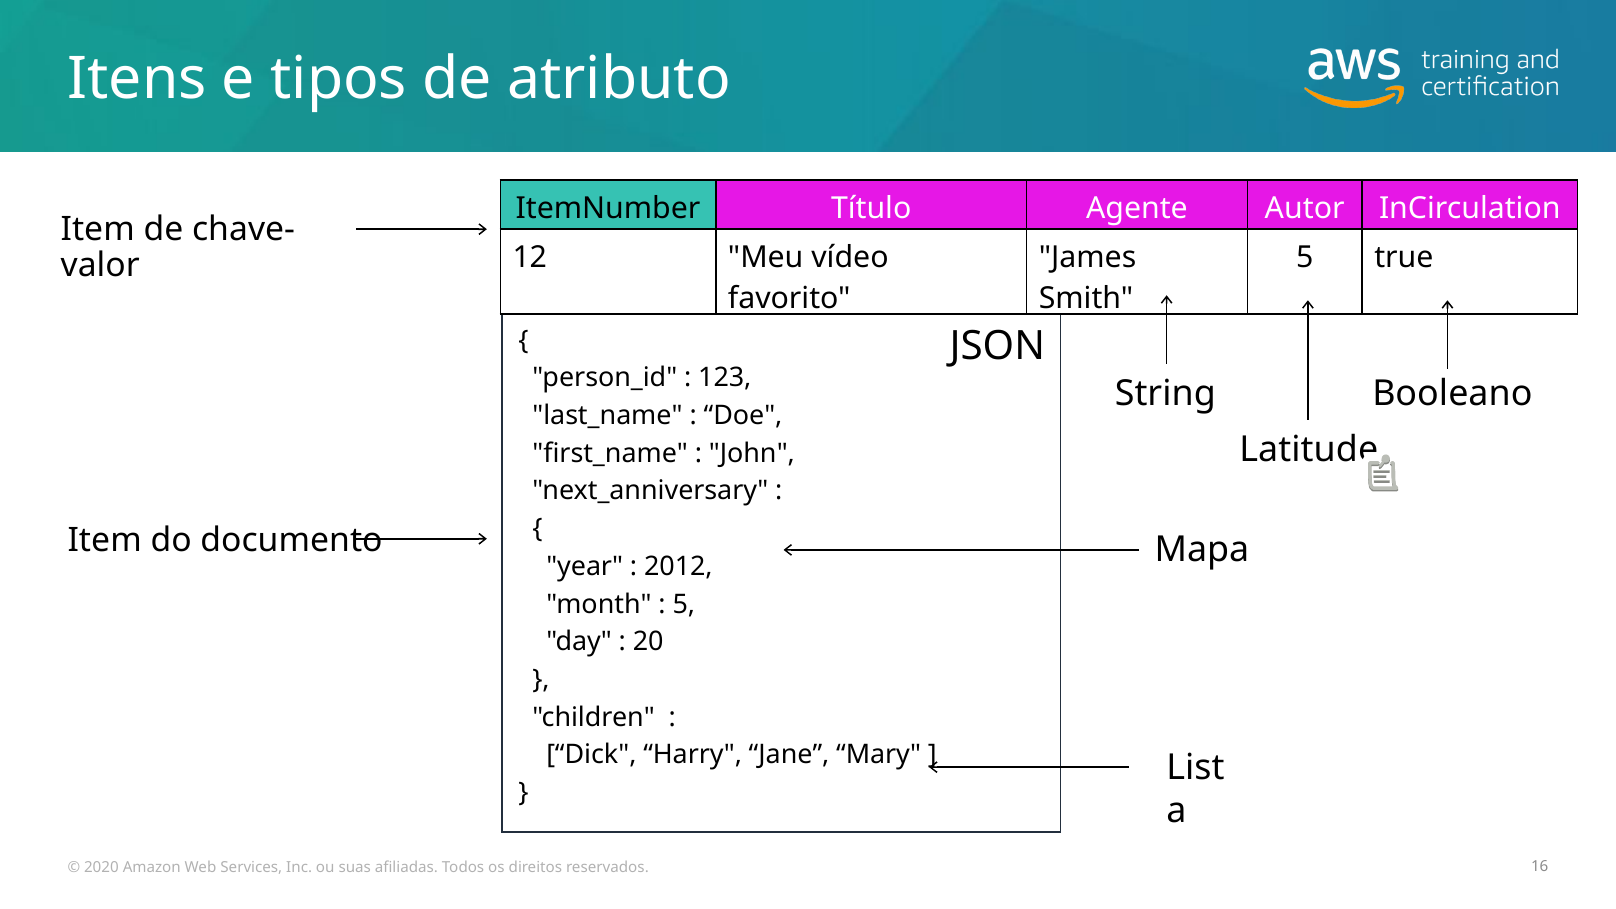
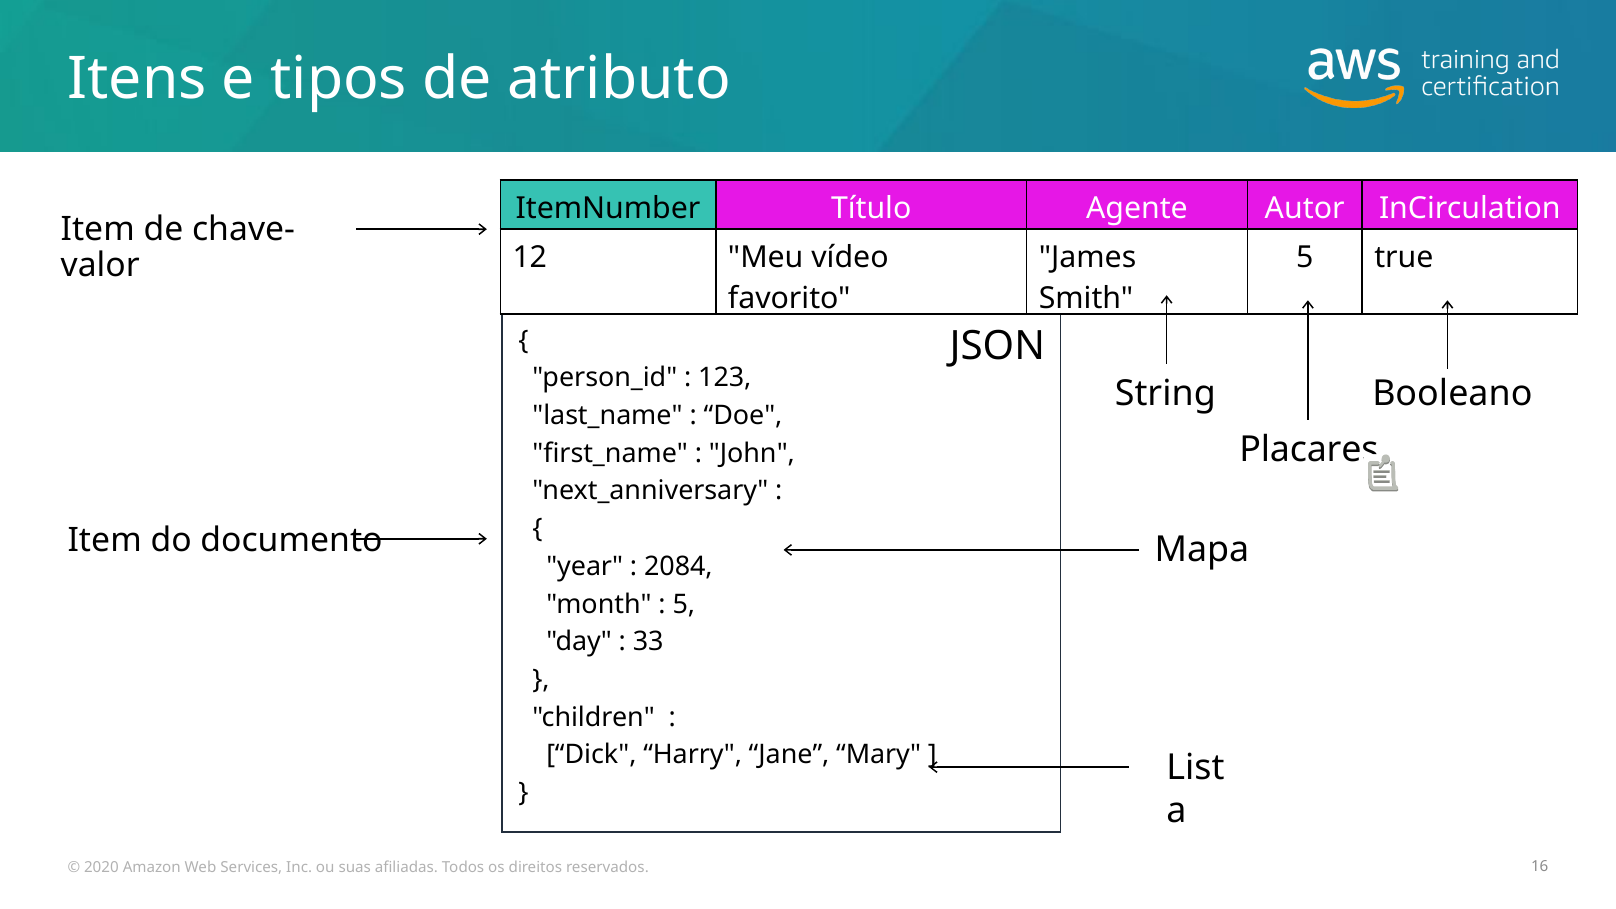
Latitude: Latitude -> Placares
2012: 2012 -> 2084
20: 20 -> 33
